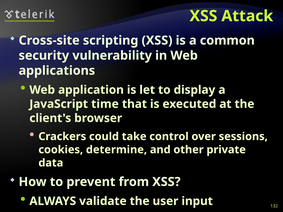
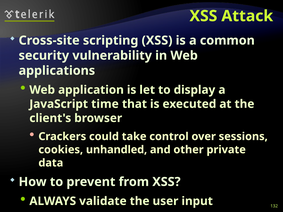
determine: determine -> unhandled
